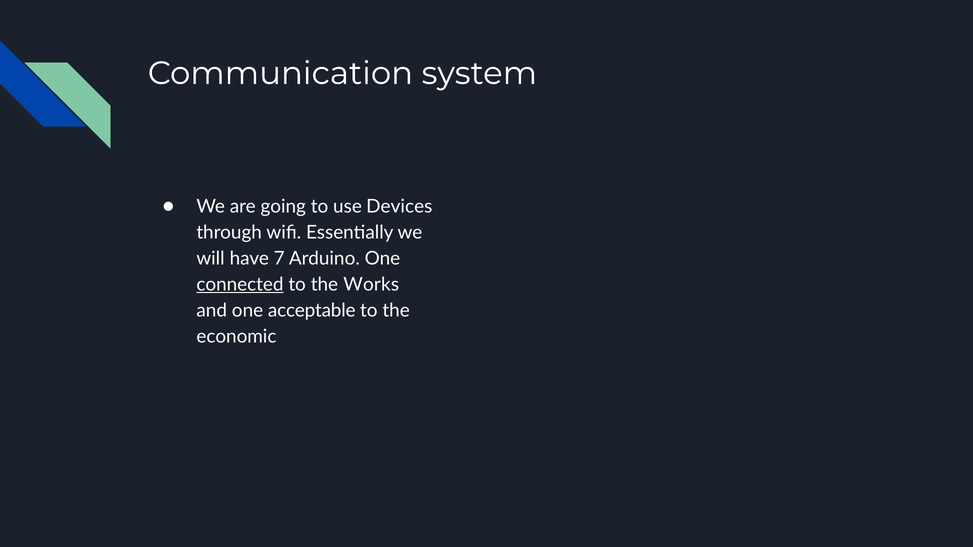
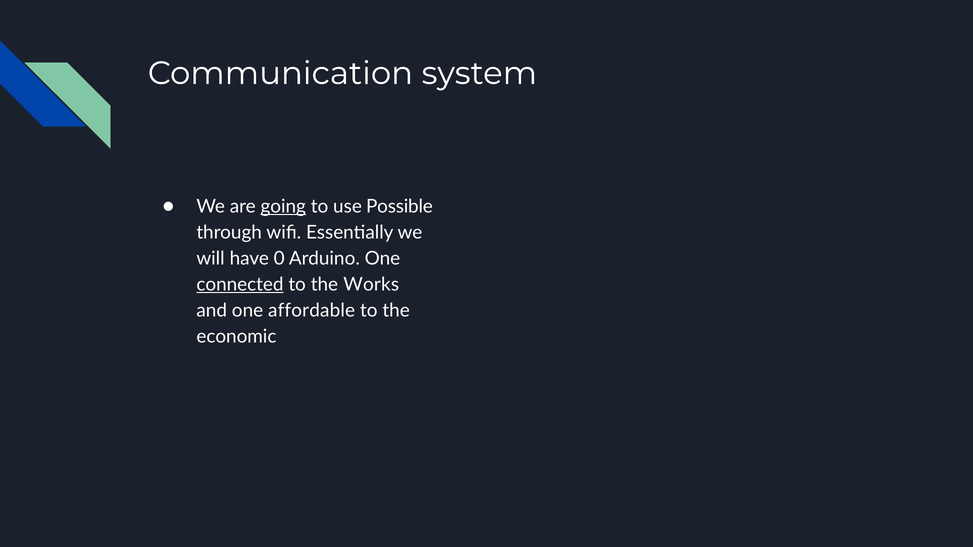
going underline: none -> present
Devices: Devices -> Possible
7: 7 -> 0
acceptable: acceptable -> affordable
